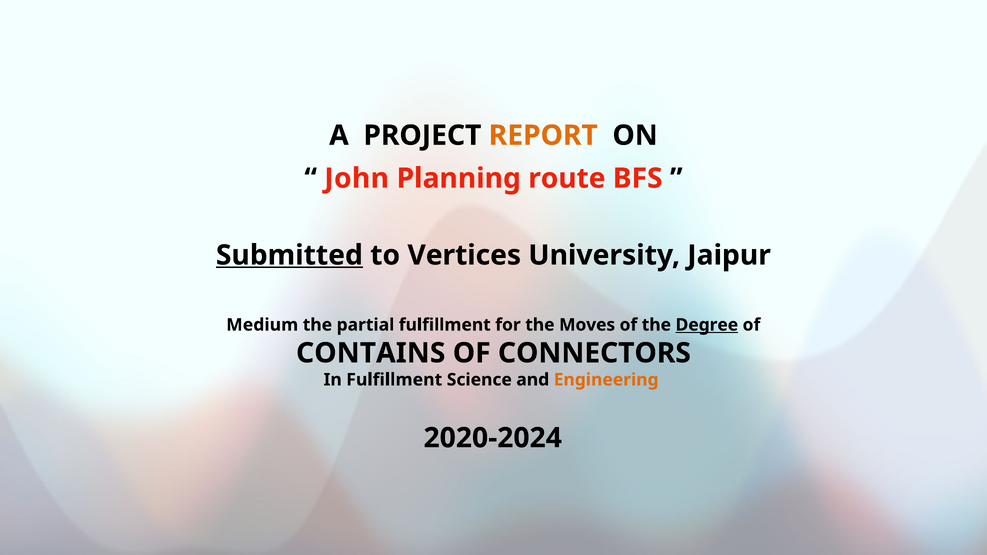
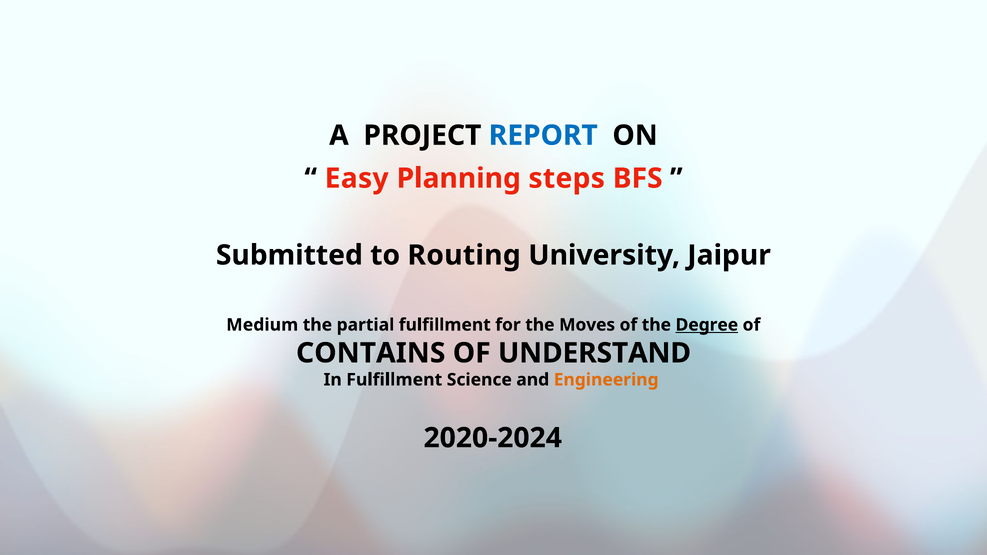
REPORT colour: orange -> blue
John: John -> Easy
route: route -> steps
Submitted underline: present -> none
Vertices: Vertices -> Routing
CONNECTORS: CONNECTORS -> UNDERSTAND
